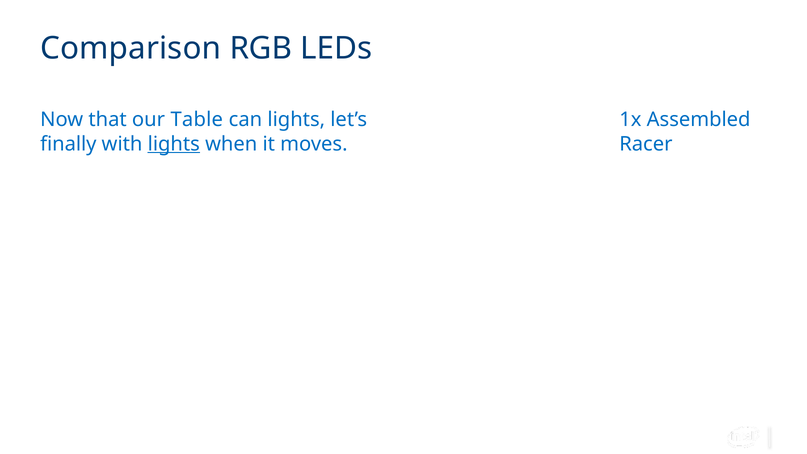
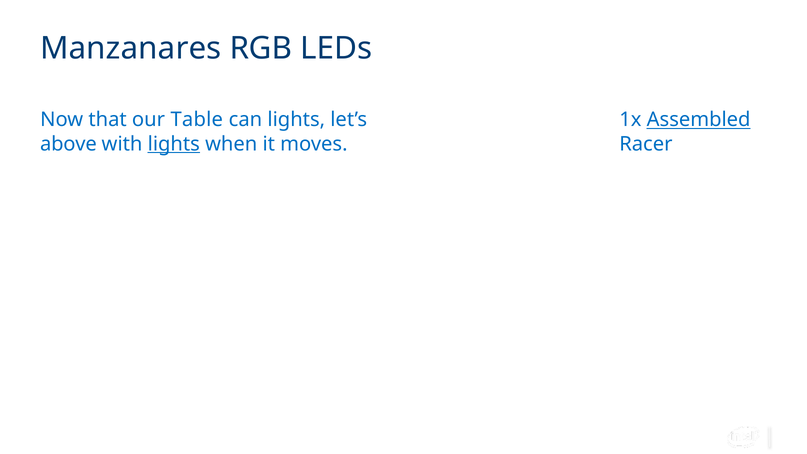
Comparison: Comparison -> Manzanares
Assembled underline: none -> present
finally: finally -> above
